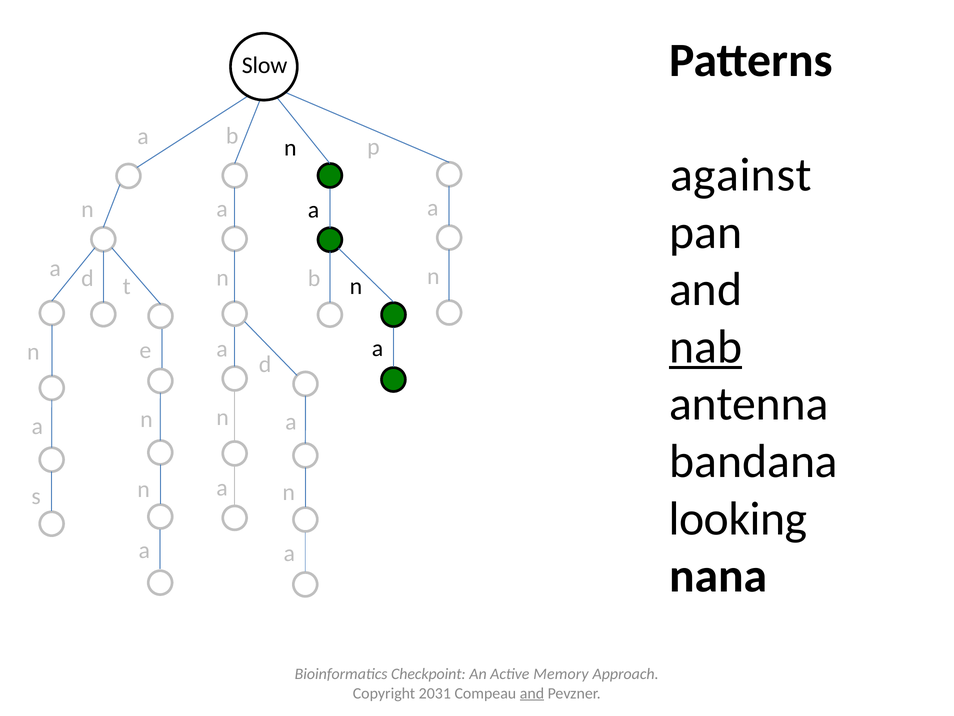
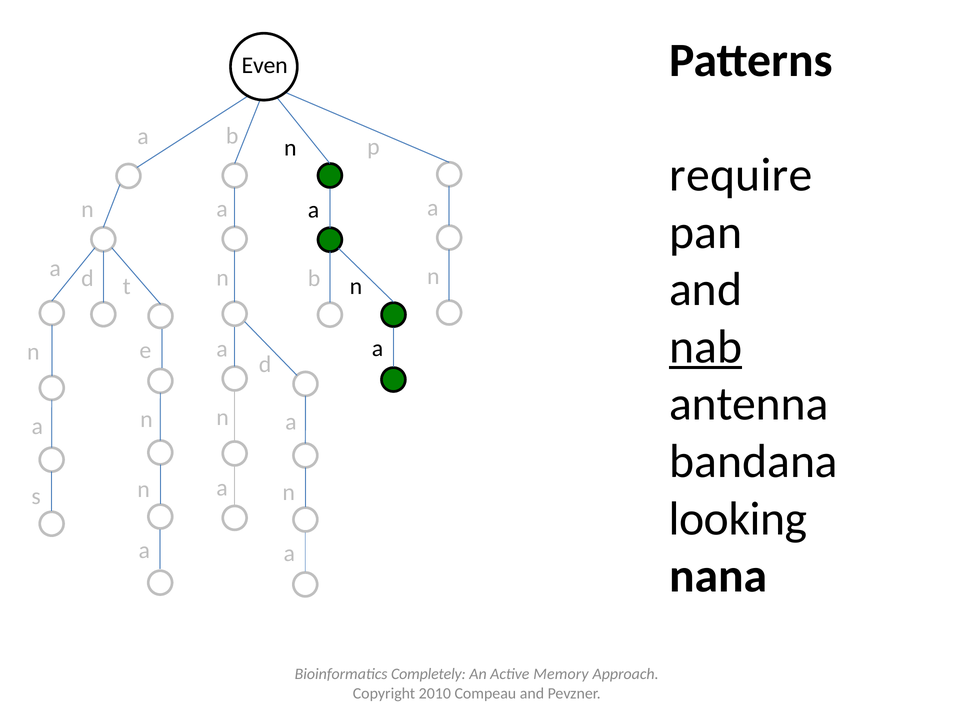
Slow: Slow -> Even
against: against -> require
Checkpoint: Checkpoint -> Completely
2031: 2031 -> 2010
and at (532, 693) underline: present -> none
